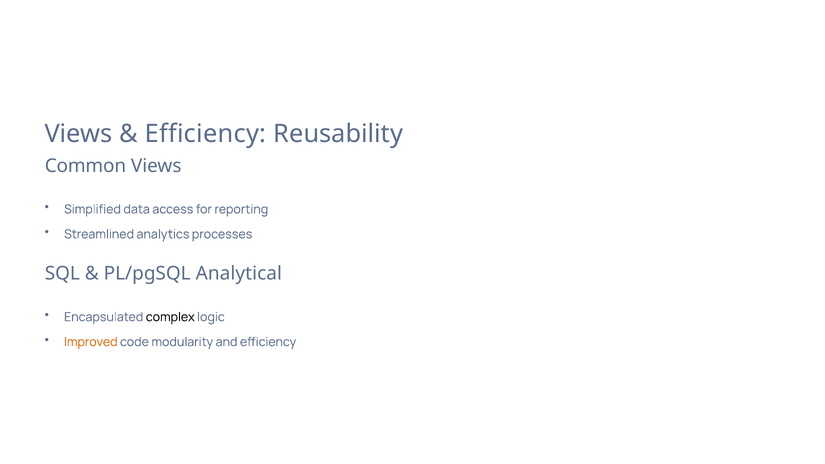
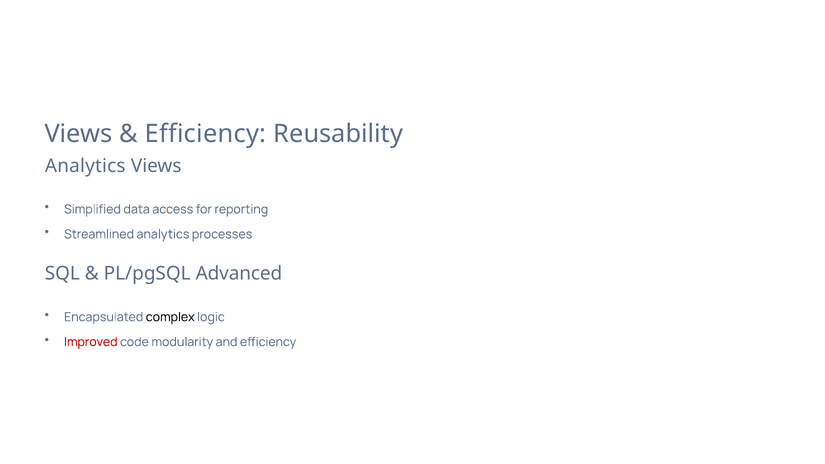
Common at (85, 166): Common -> Analytics
Analytical: Analytical -> Advanced
Improved colour: orange -> red
